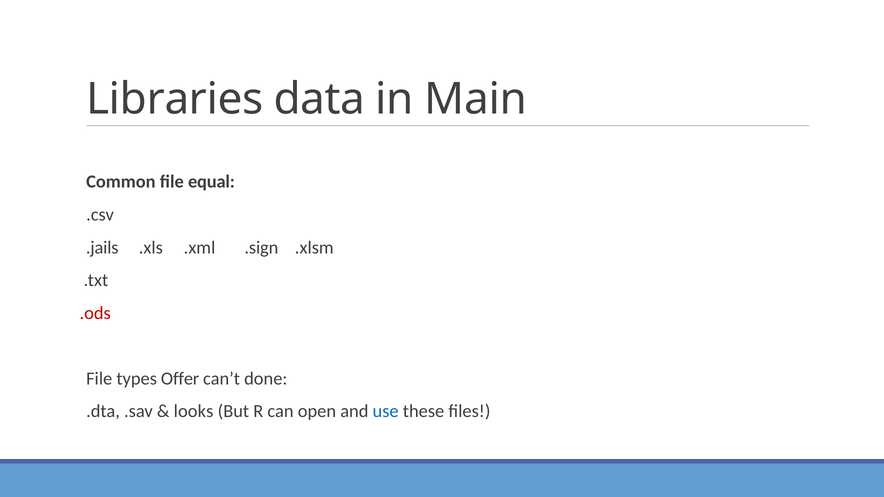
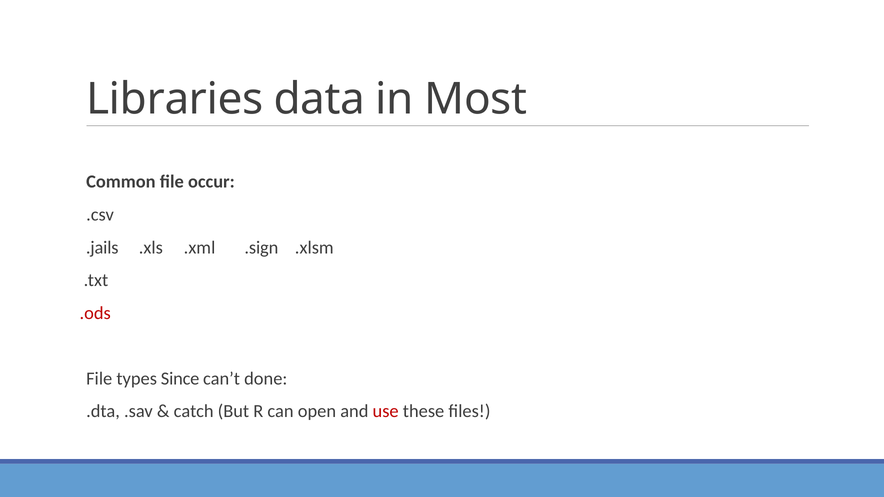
Main: Main -> Most
equal: equal -> occur
Offer: Offer -> Since
looks: looks -> catch
use colour: blue -> red
